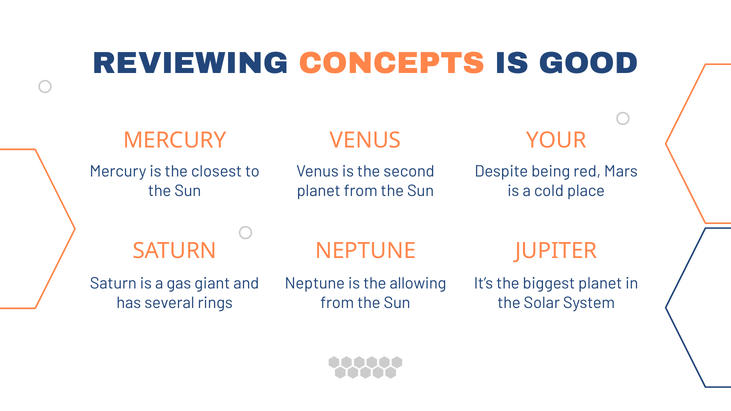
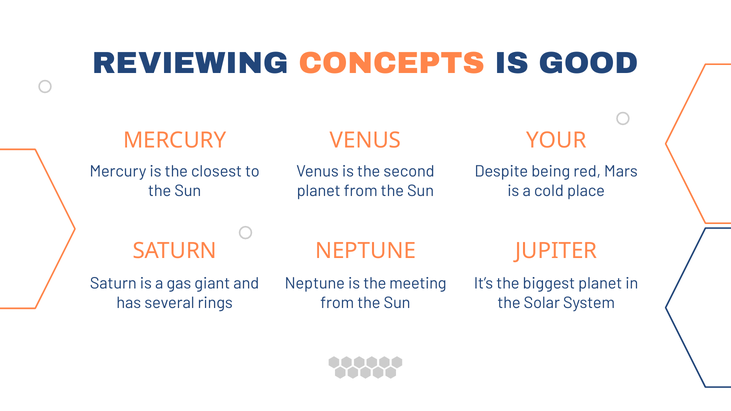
allowing: allowing -> meeting
